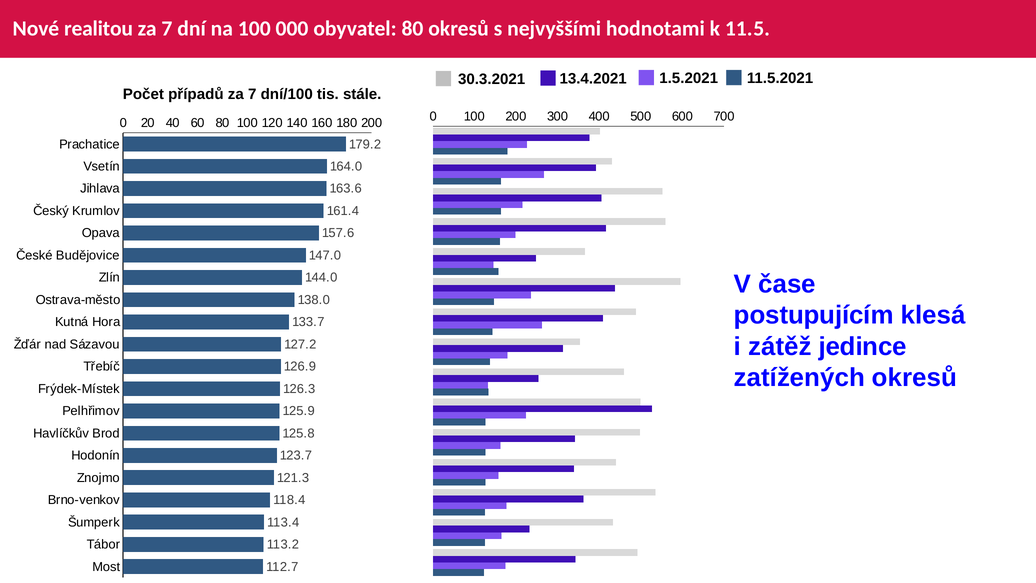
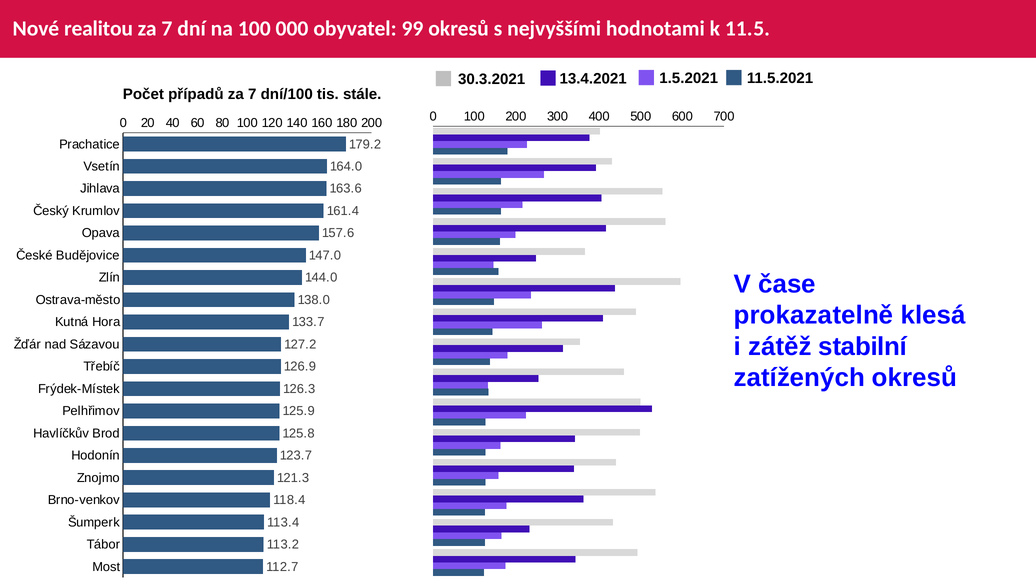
obyvatel 80: 80 -> 99
postupujícím: postupujícím -> prokazatelně
jedince: jedince -> stabilní
